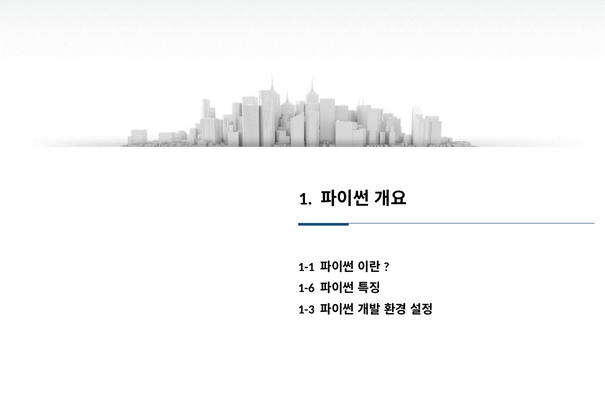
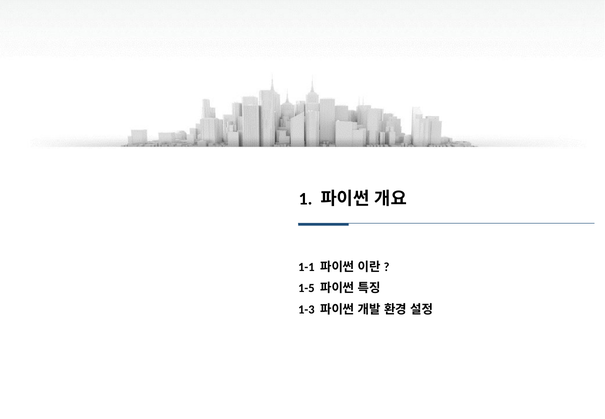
1-6: 1-6 -> 1-5
